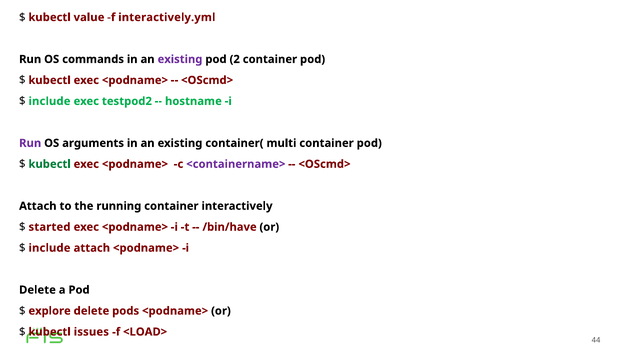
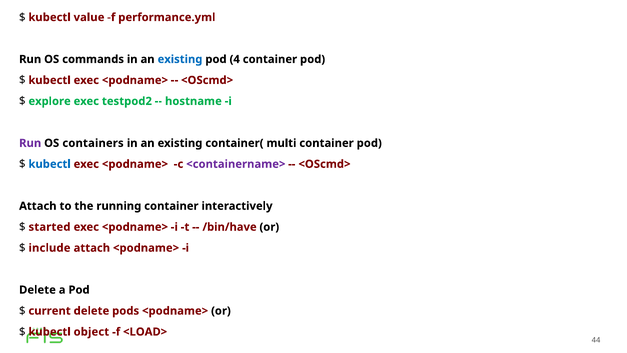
interactively.yml: interactively.yml -> performance.yml
existing at (180, 59) colour: purple -> blue
2: 2 -> 4
include at (49, 101): include -> explore
arguments: arguments -> containers
kubectl at (50, 164) colour: green -> blue
explore: explore -> current
issues: issues -> object
